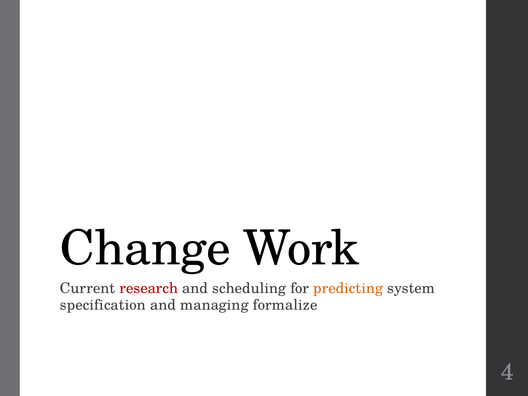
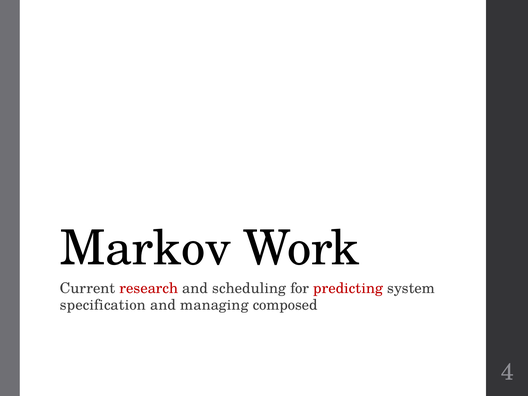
Change: Change -> Markov
predicting colour: orange -> red
formalize: formalize -> composed
